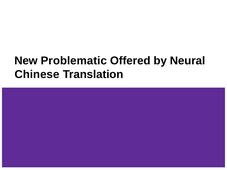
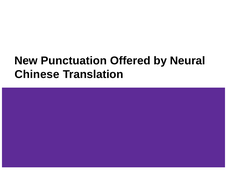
Problematic: Problematic -> Punctuation
